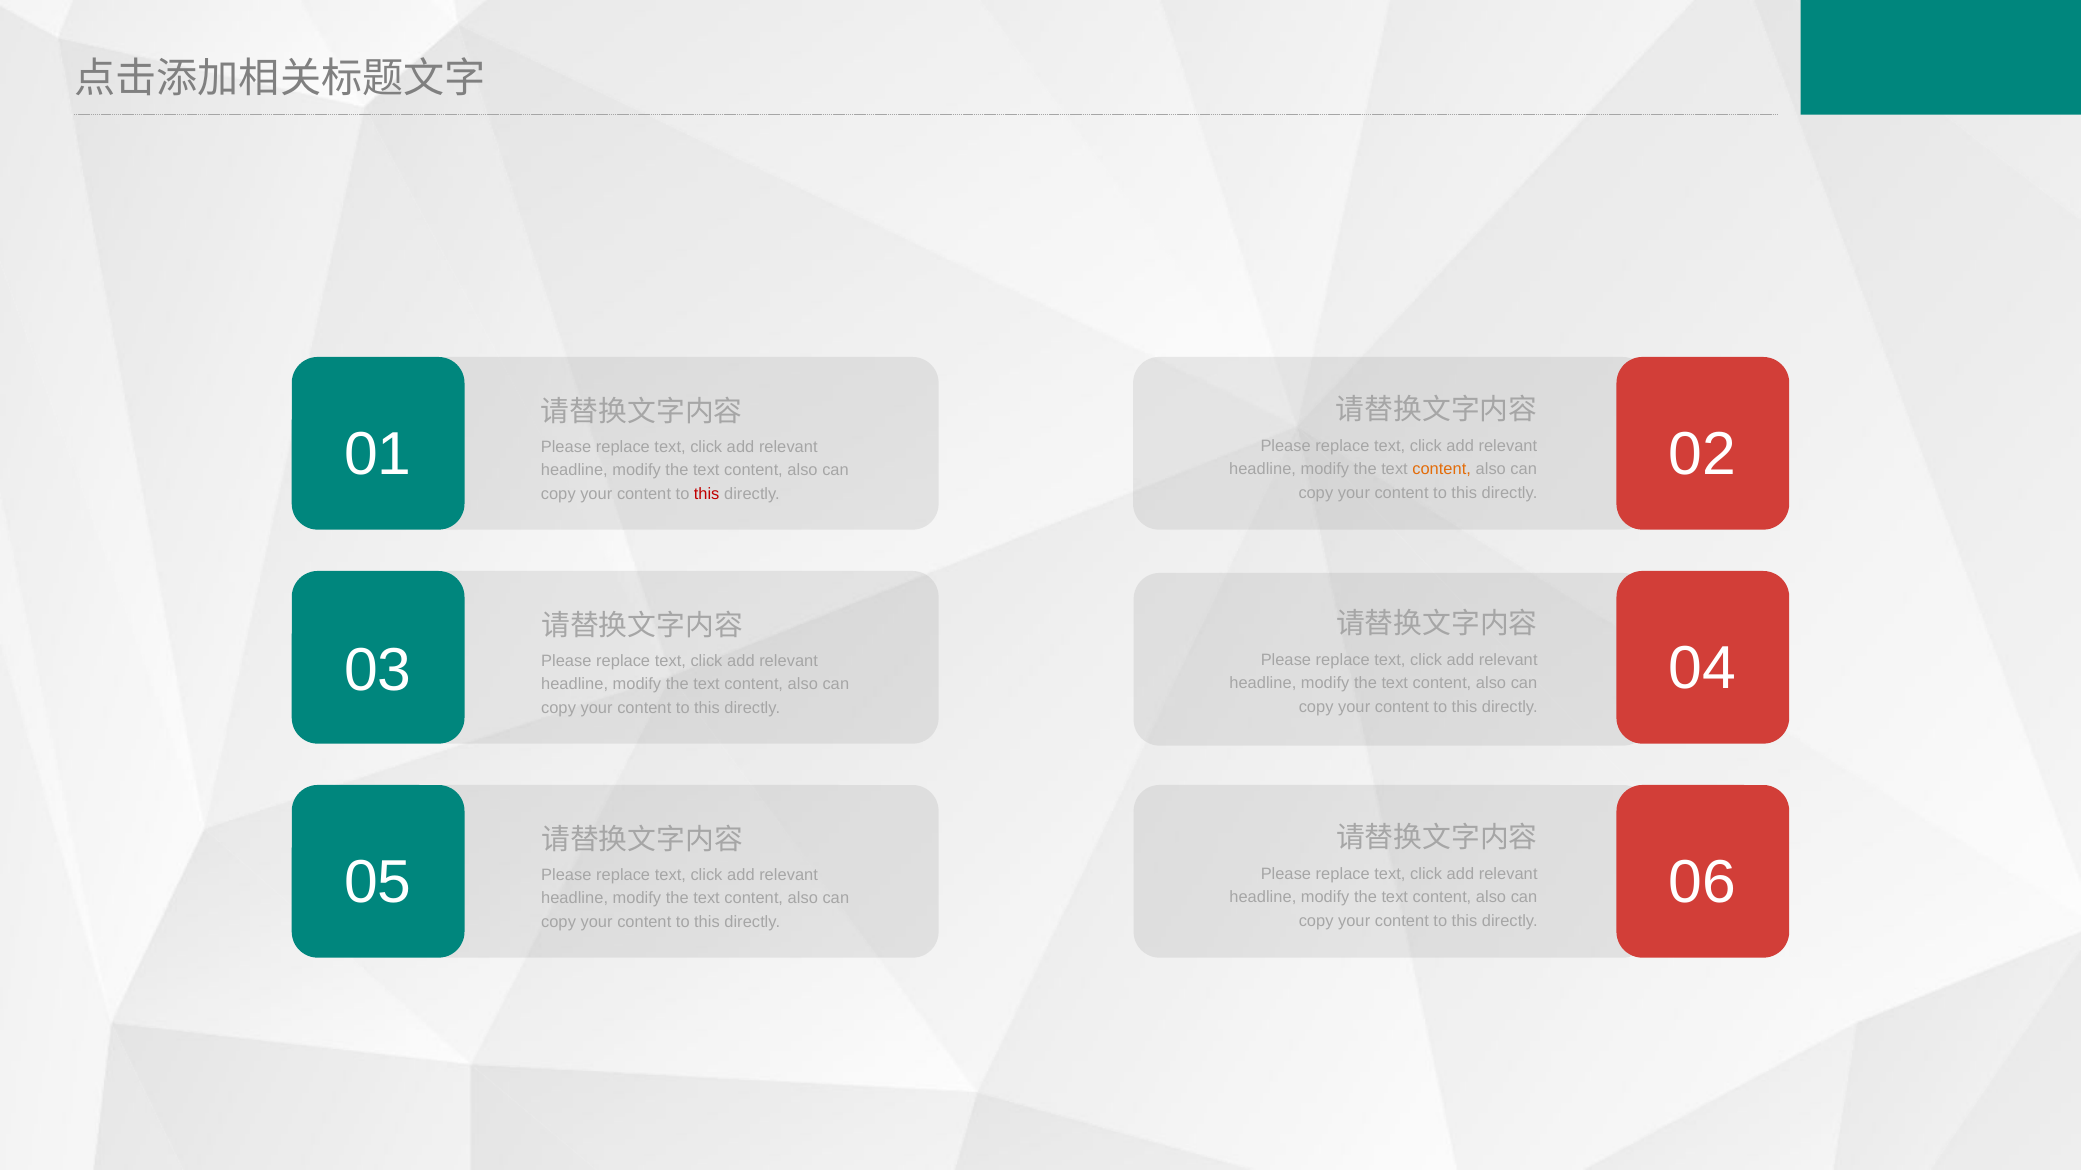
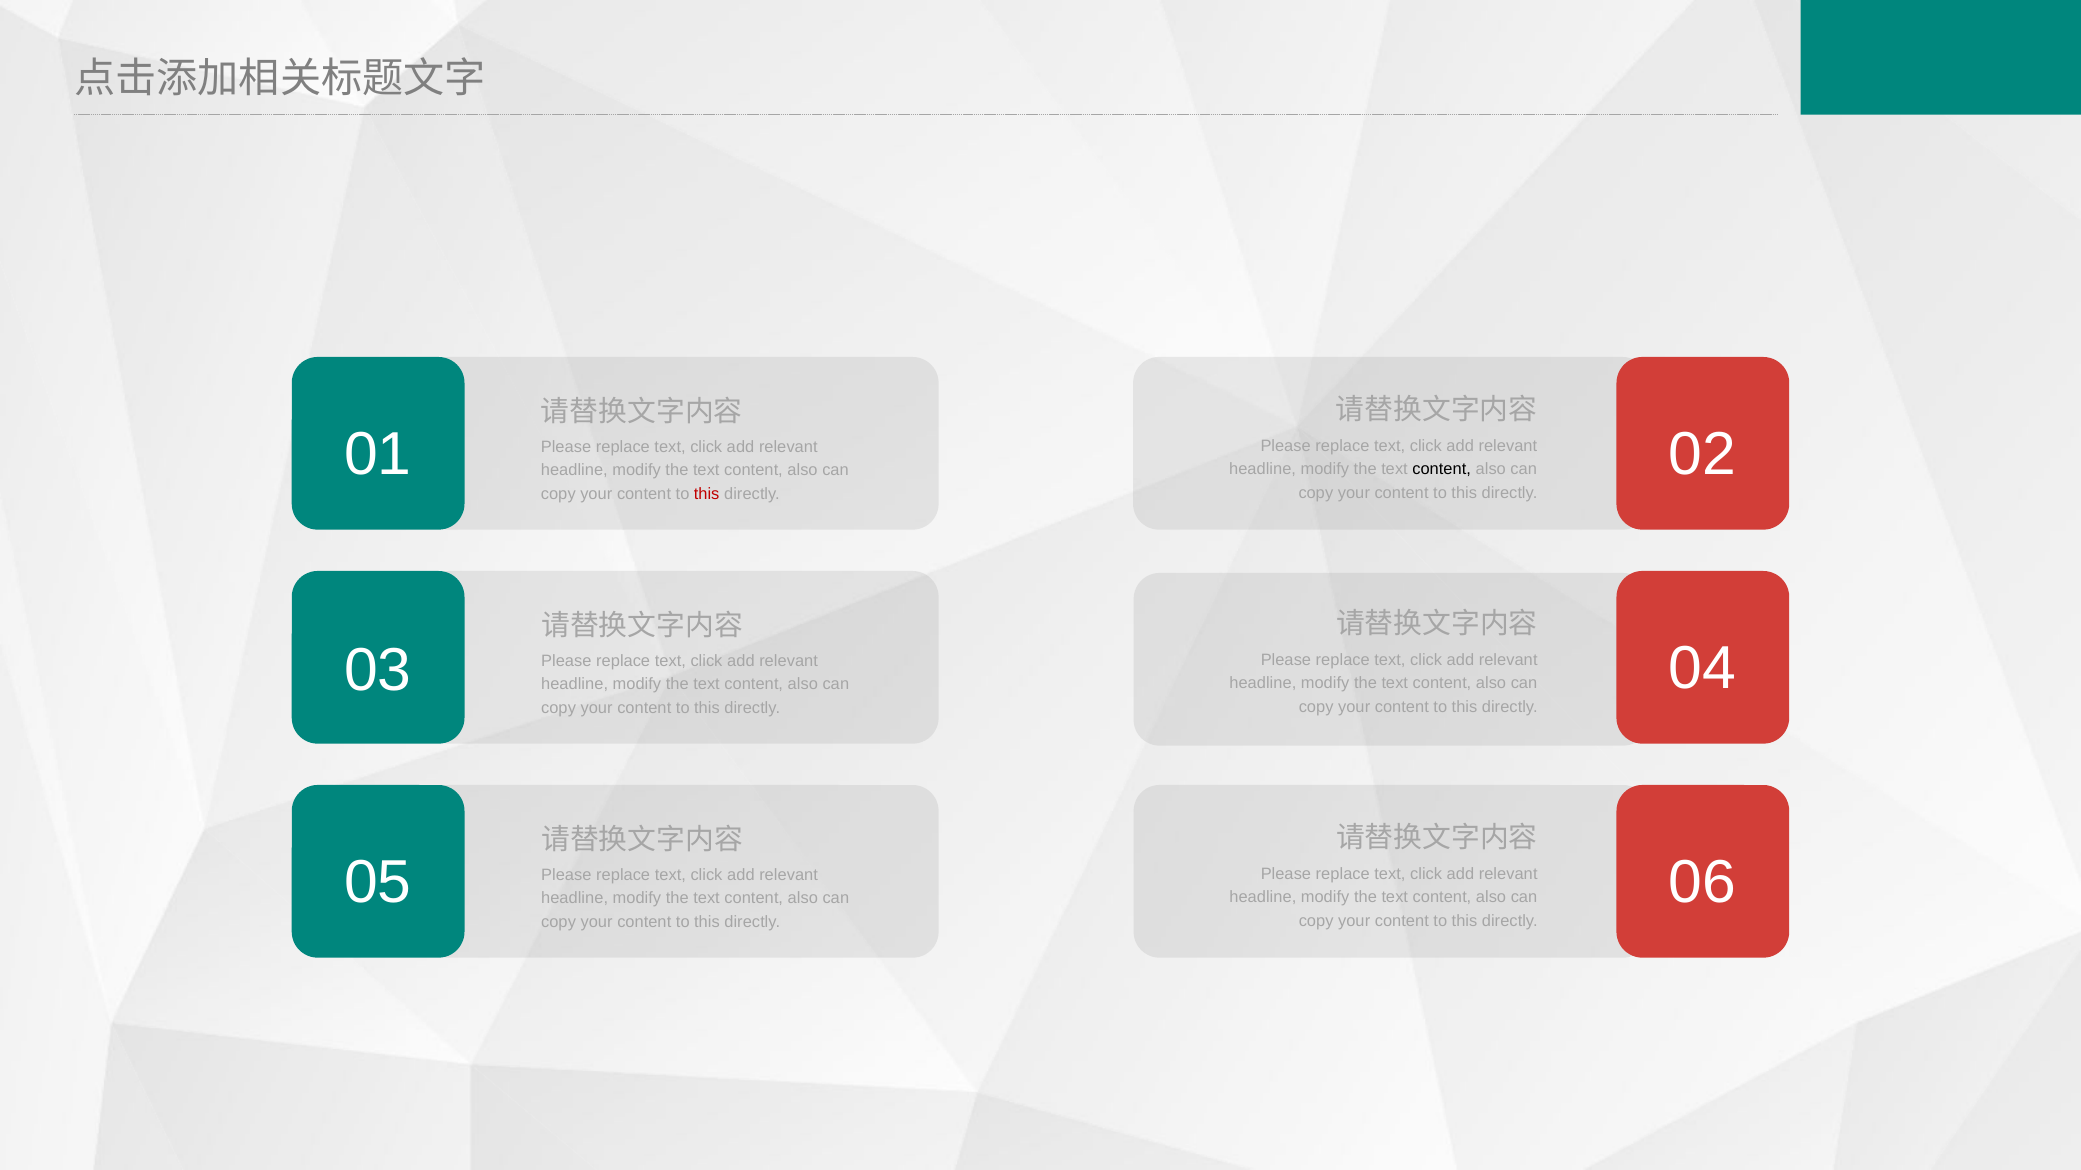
content at (1442, 470) colour: orange -> black
